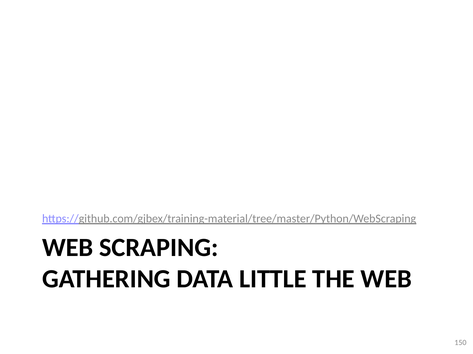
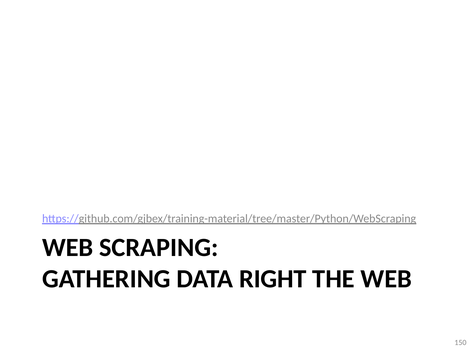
LITTLE: LITTLE -> RIGHT
